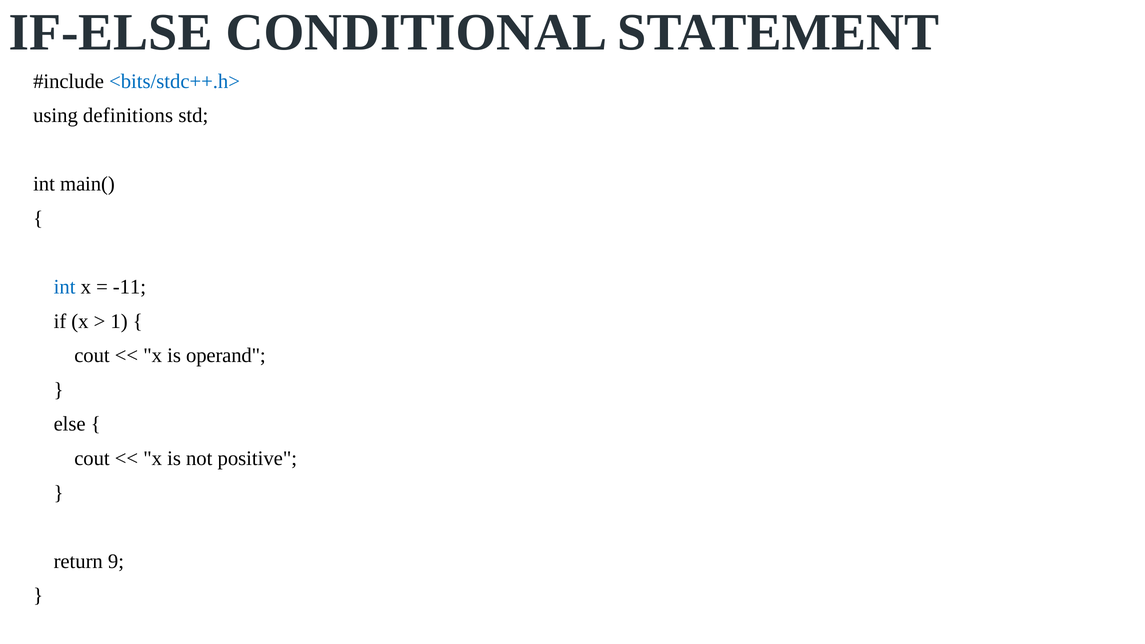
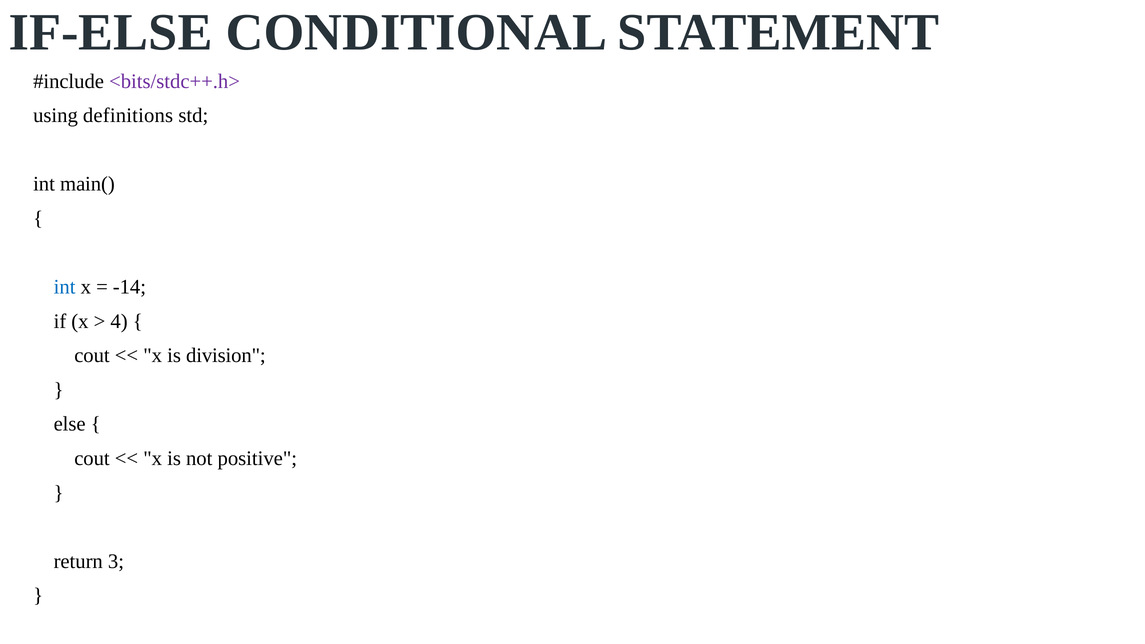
<bits/stdc++.h> colour: blue -> purple
-11: -11 -> -14
1: 1 -> 4
operand: operand -> division
9: 9 -> 3
